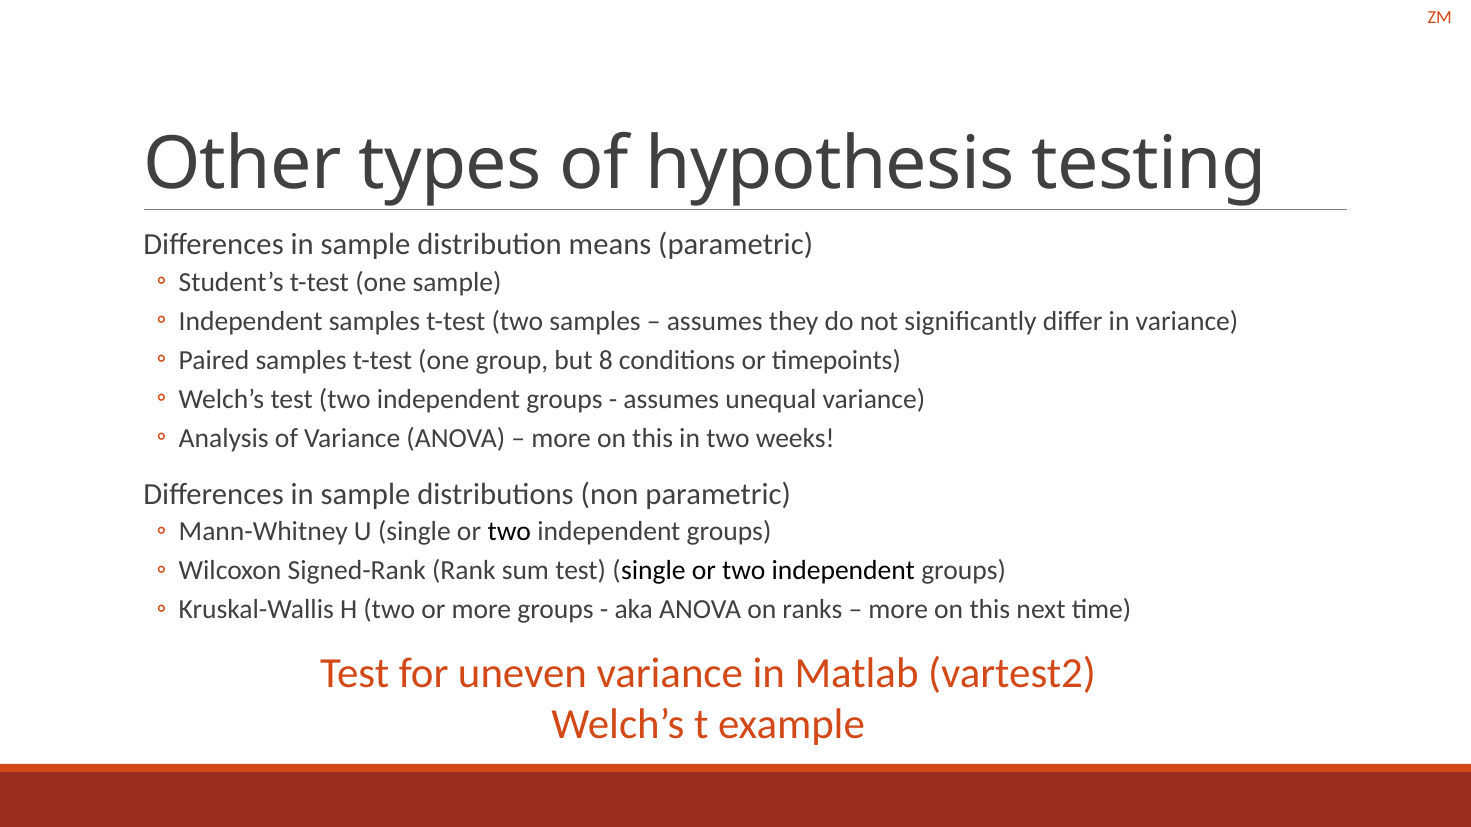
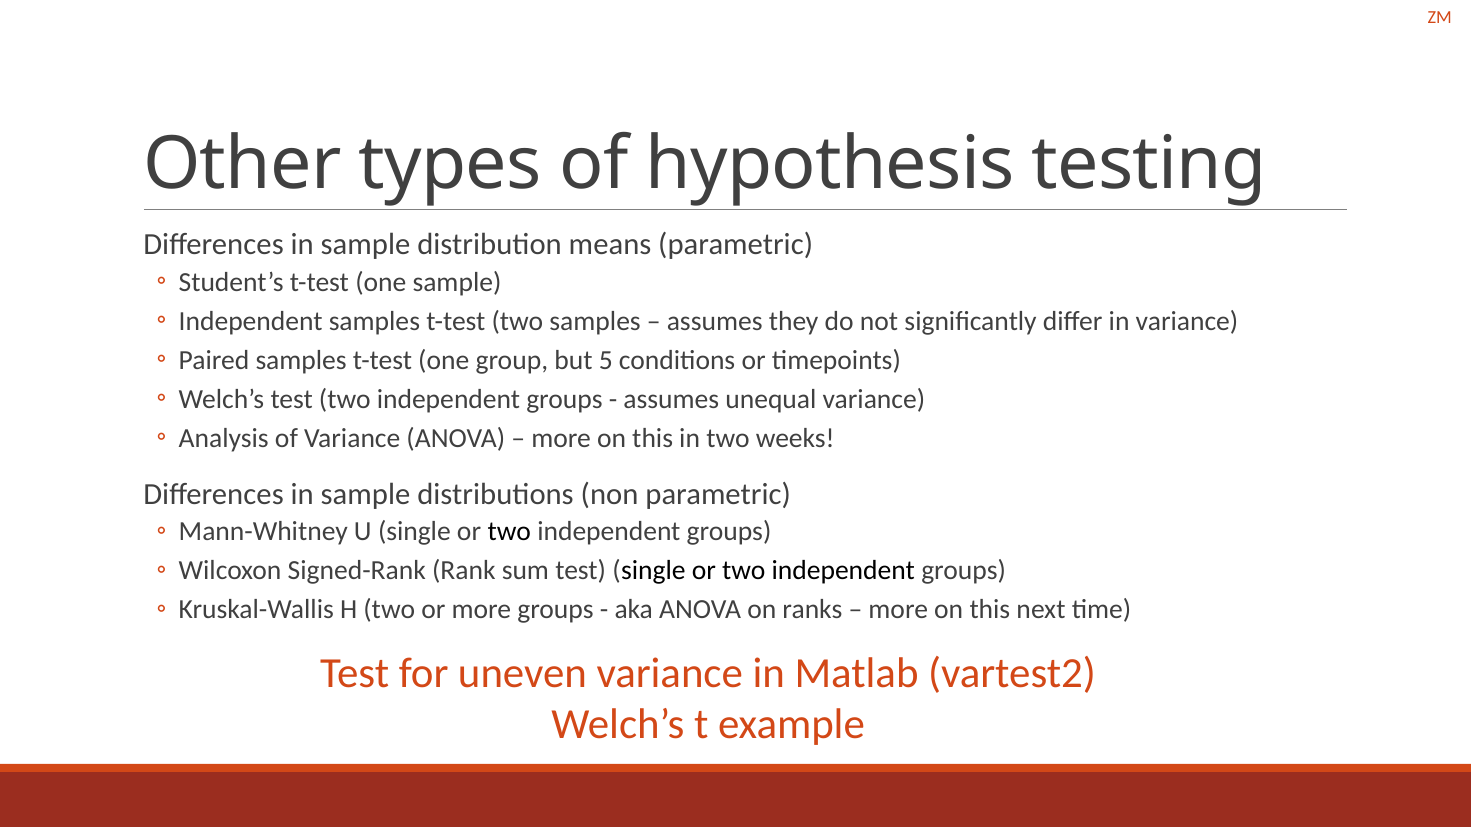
8: 8 -> 5
